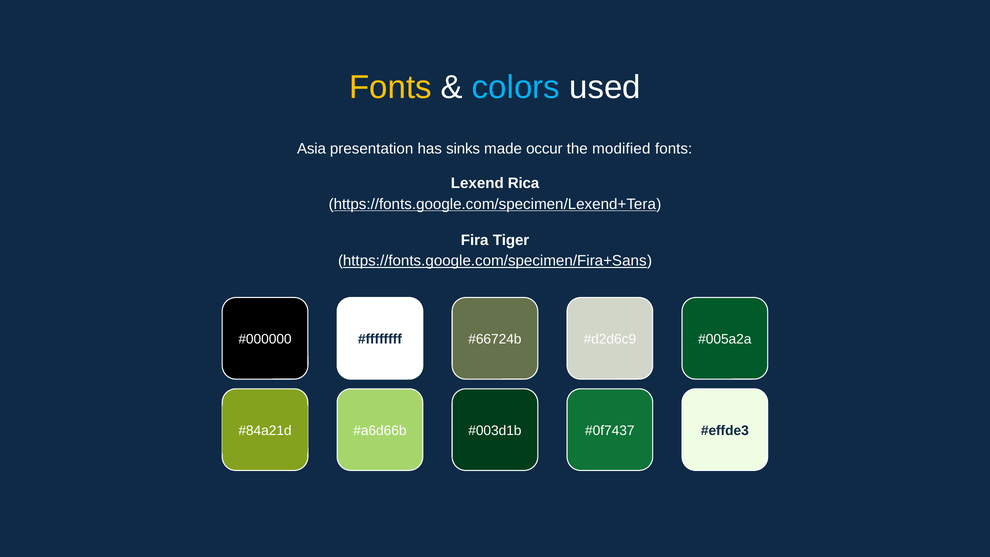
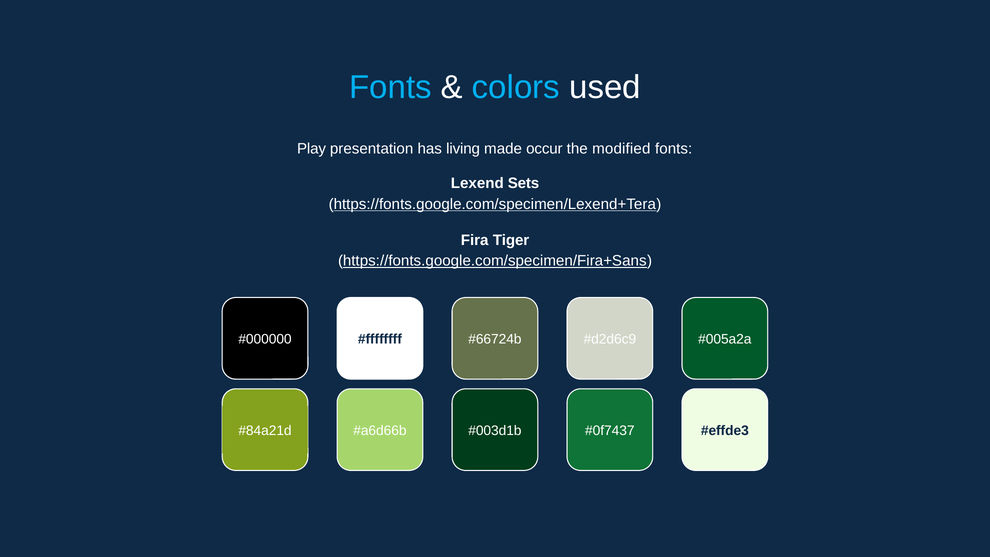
Fonts at (390, 87) colour: yellow -> light blue
Asia: Asia -> Play
sinks: sinks -> living
Rica: Rica -> Sets
